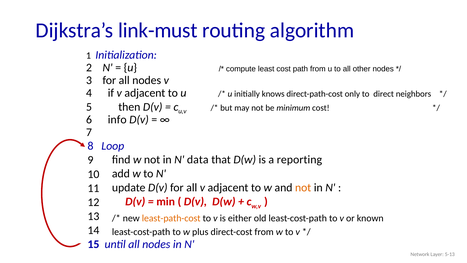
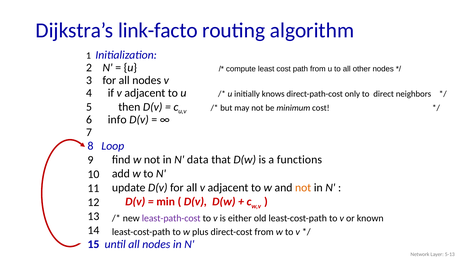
link-must: link-must -> link-facto
reporting: reporting -> functions
least-path-cost colour: orange -> purple
